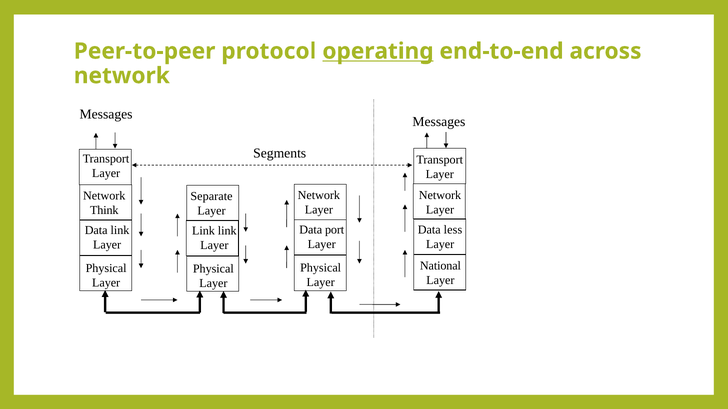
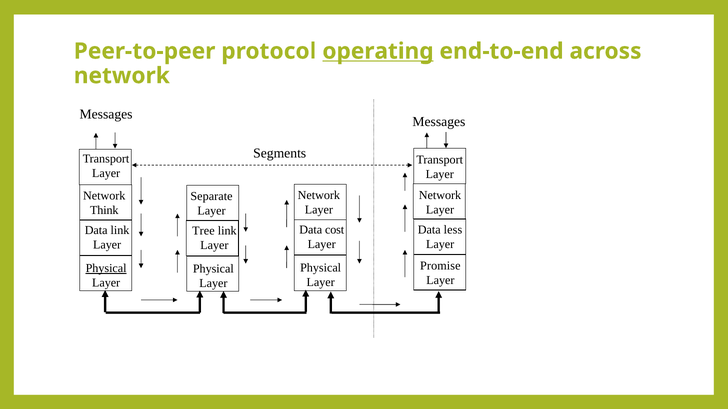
port: port -> cost
Link at (203, 231): Link -> Tree
National: National -> Promise
Physical at (106, 269) underline: none -> present
